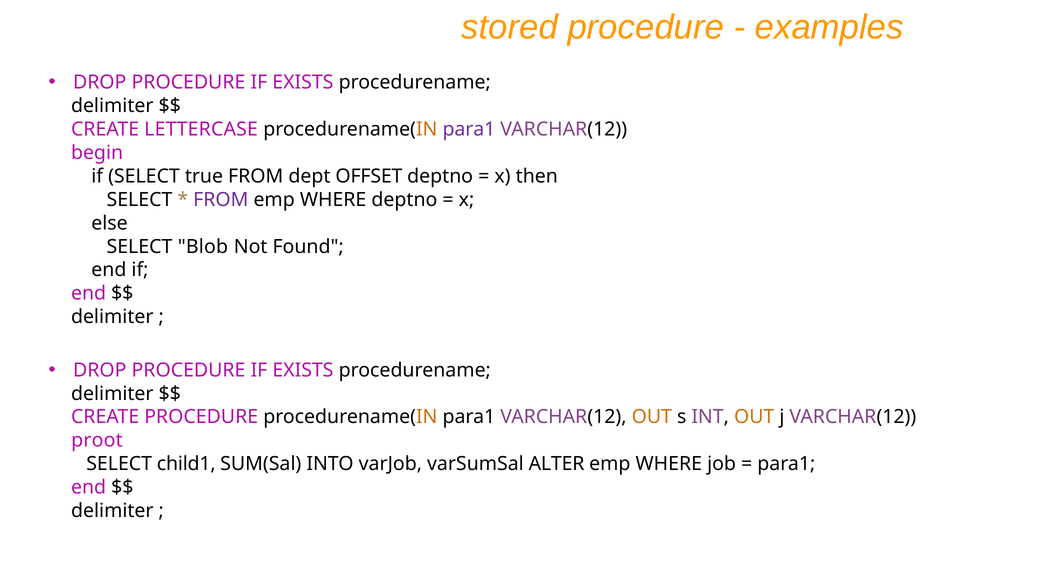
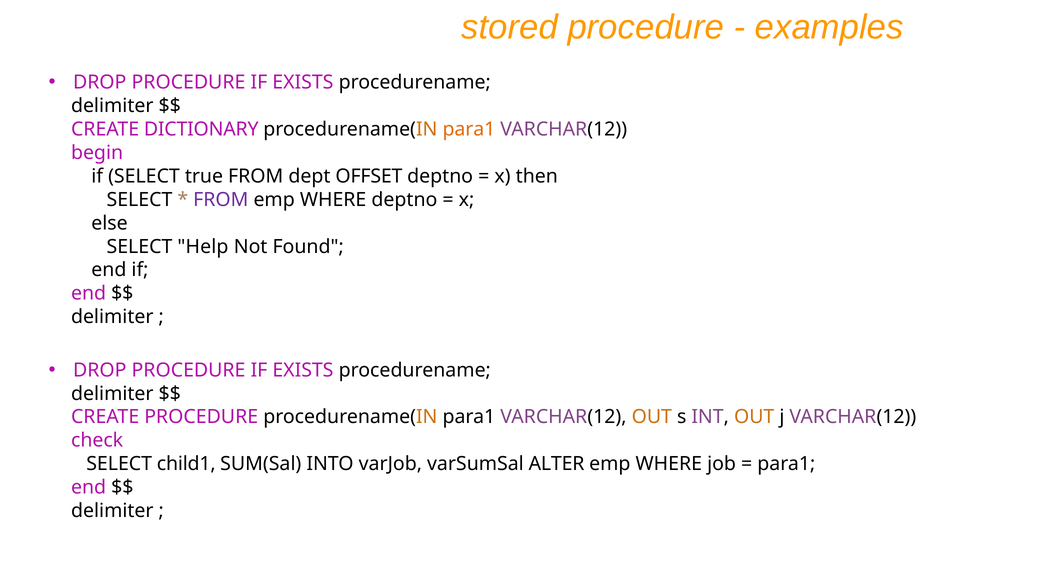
LETTERCASE: LETTERCASE -> DICTIONARY
para1 at (469, 129) colour: purple -> orange
Blob: Blob -> Help
proot: proot -> check
